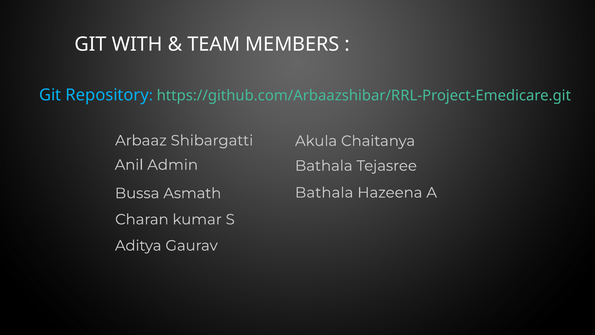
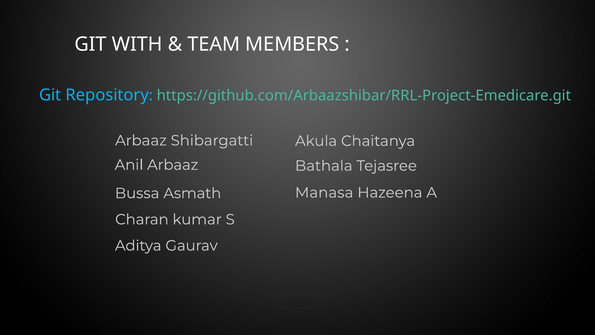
Anil Admin: Admin -> Arbaaz
Bathala at (324, 192): Bathala -> Manasa
